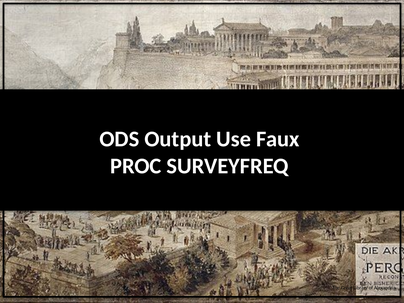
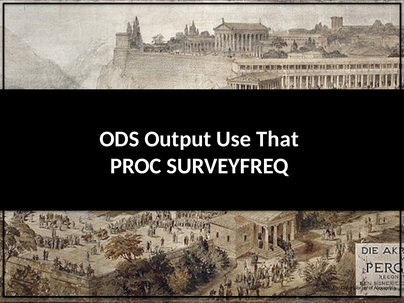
Faux: Faux -> That
